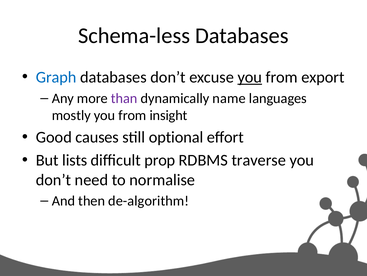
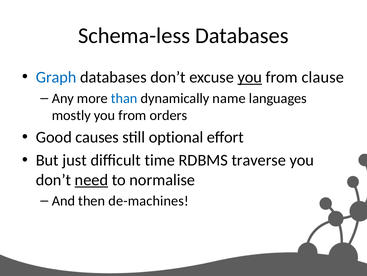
export: export -> clause
than colour: purple -> blue
insight: insight -> orders
lists: lists -> just
prop: prop -> time
need underline: none -> present
de-algorithm: de-algorithm -> de-machines
